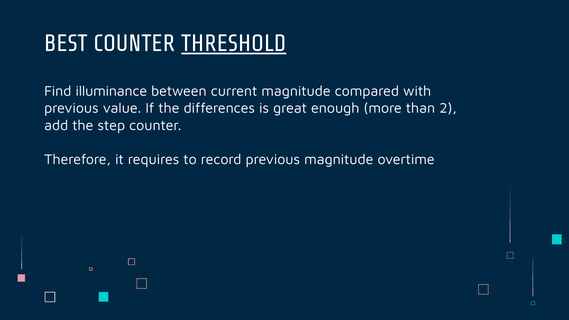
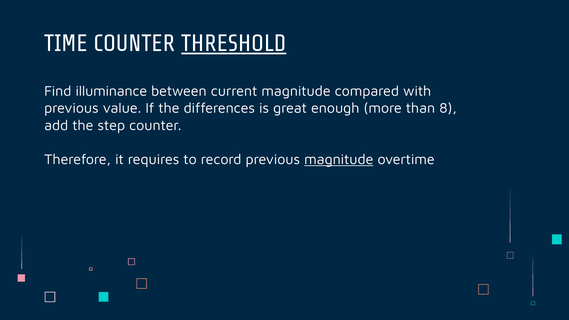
BEST: BEST -> TIME
2: 2 -> 8
magnitude at (339, 160) underline: none -> present
